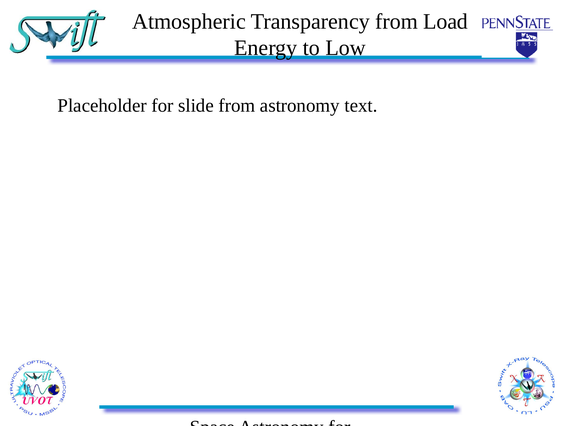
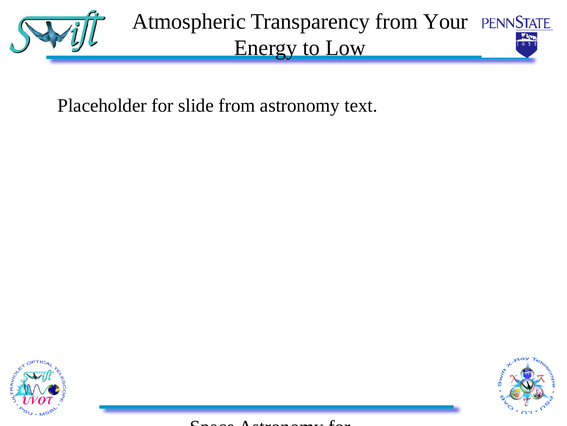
Load: Load -> Your
